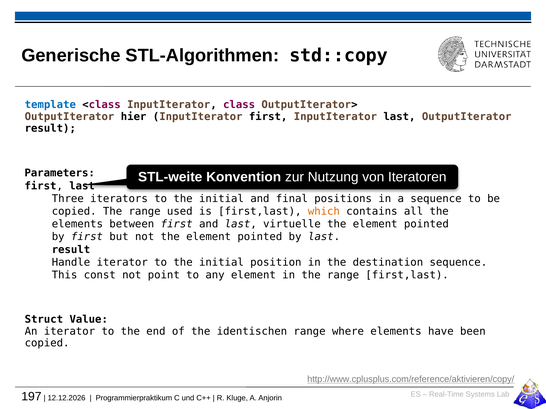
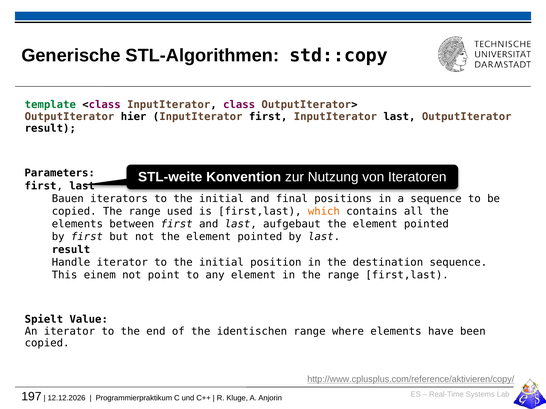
template colour: blue -> green
Three: Three -> Bauen
virtuelle: virtuelle -> aufgebaut
const: const -> einem
Struct: Struct -> Spielt
